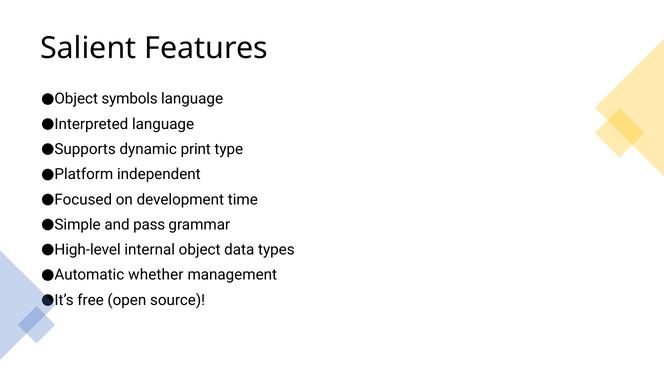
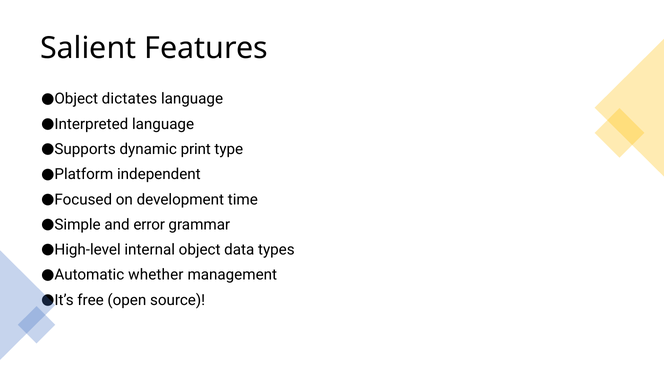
symbols: symbols -> dictates
pass: pass -> error
